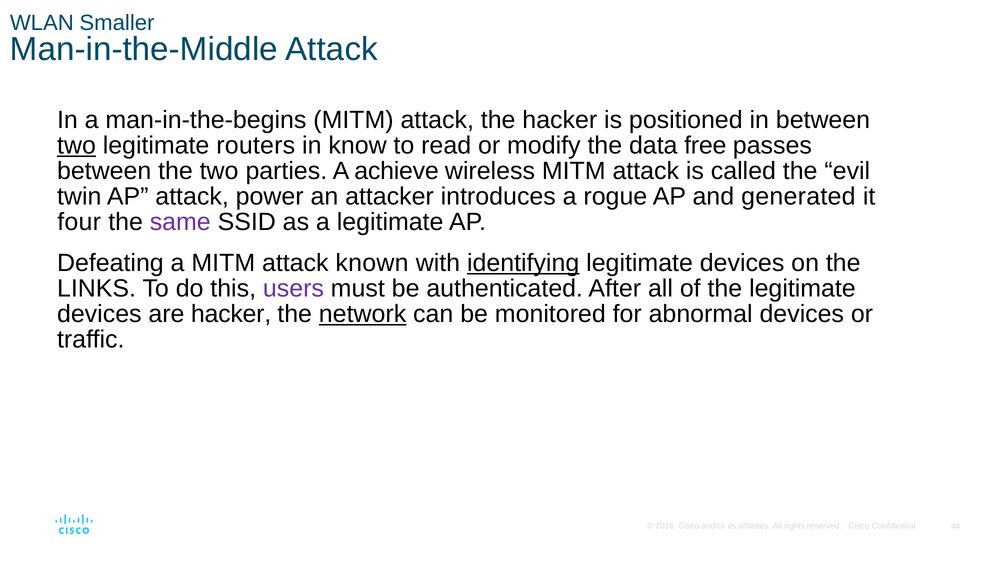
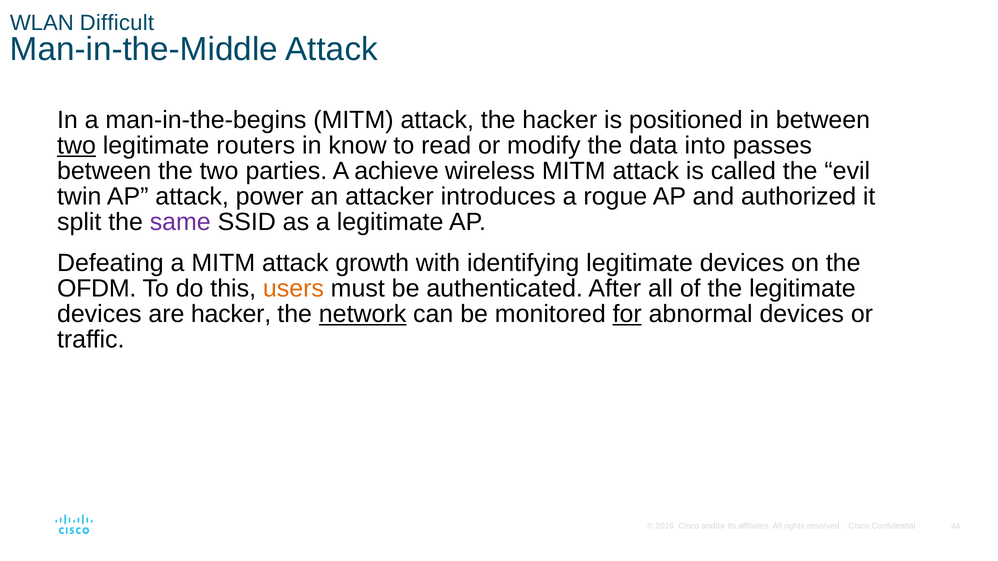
Smaller: Smaller -> Difficult
free: free -> into
generated: generated -> authorized
four: four -> split
known: known -> growth
identifying underline: present -> none
LINKS: LINKS -> OFDM
users colour: purple -> orange
for underline: none -> present
